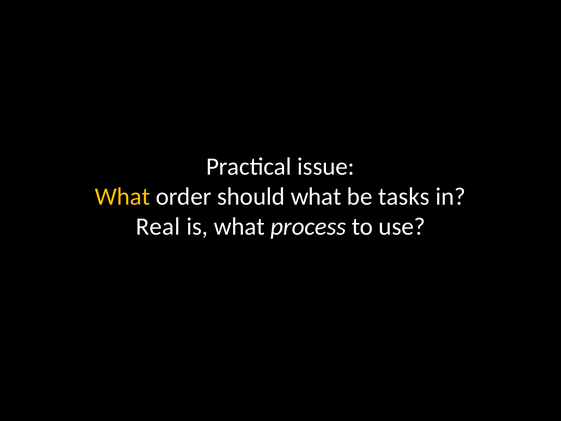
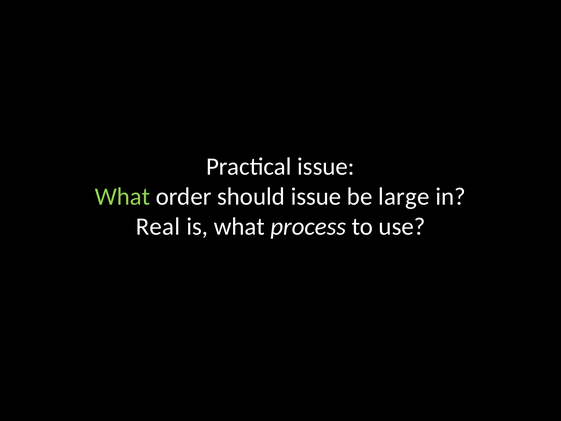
What at (122, 197) colour: yellow -> light green
should what: what -> issue
tasks: tasks -> large
